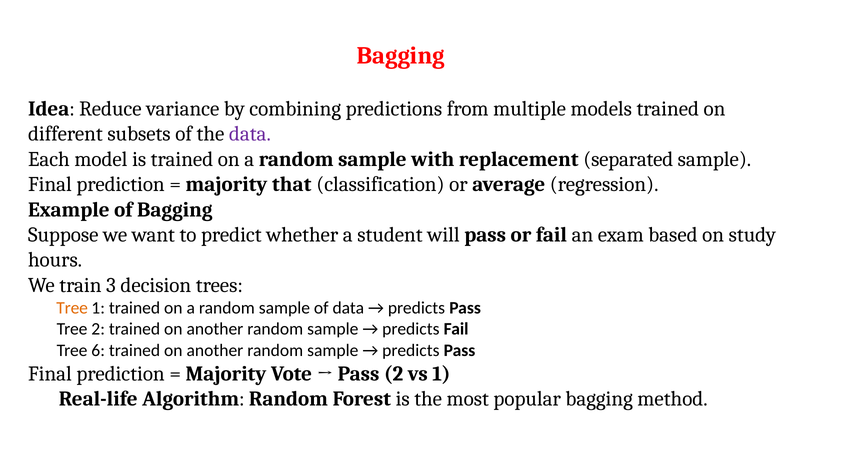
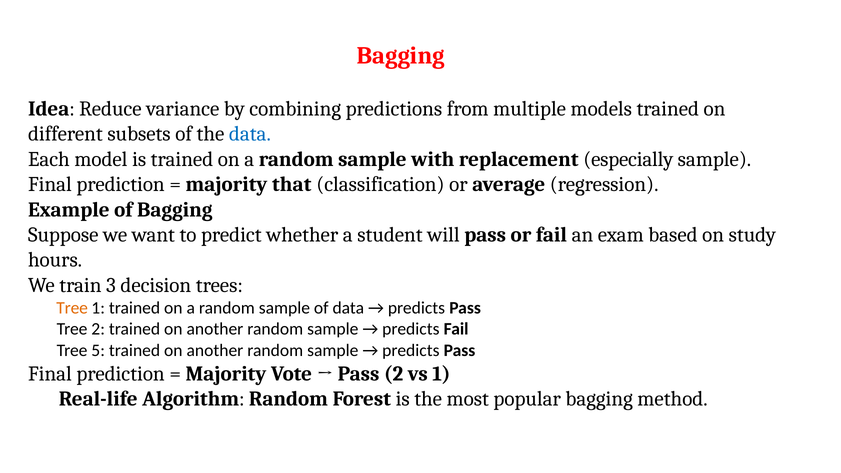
data at (250, 134) colour: purple -> blue
separated: separated -> especially
6: 6 -> 5
